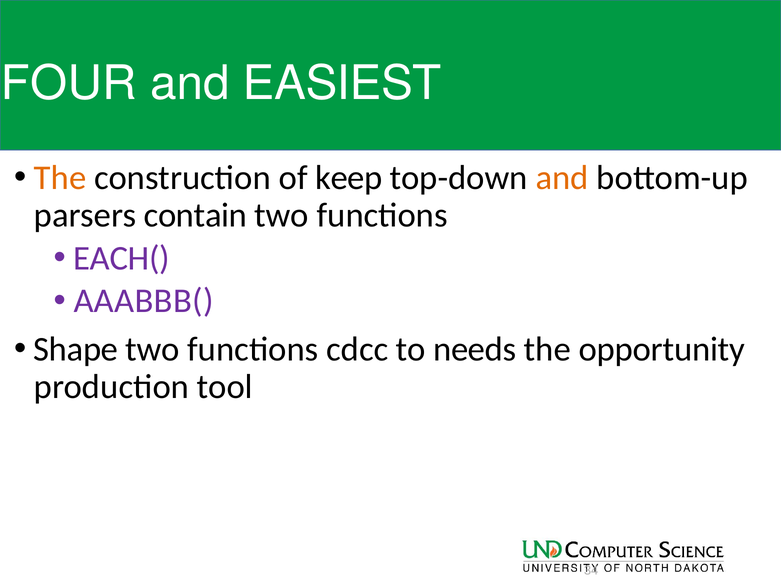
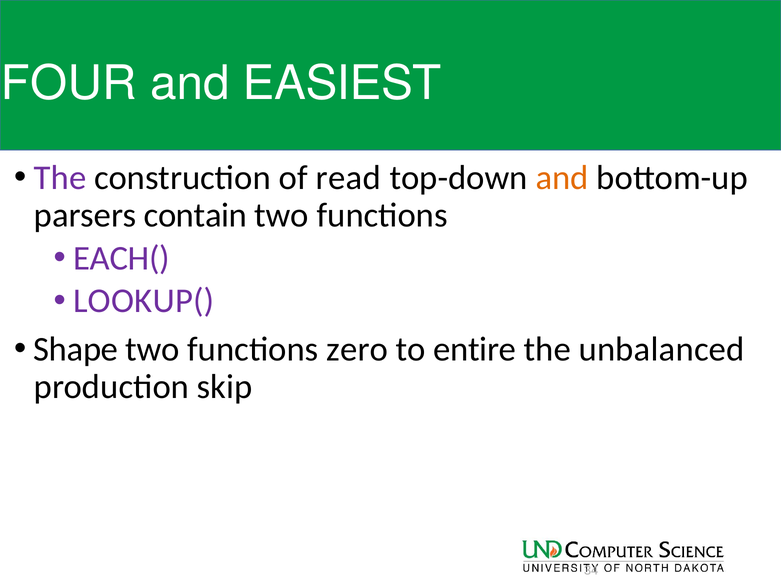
The at (60, 178) colour: orange -> purple
keep: keep -> read
AAABBB(: AAABBB( -> LOOKUP(
cdcc: cdcc -> zero
needs: needs -> entire
opportunity: opportunity -> unbalanced
tool: tool -> skip
